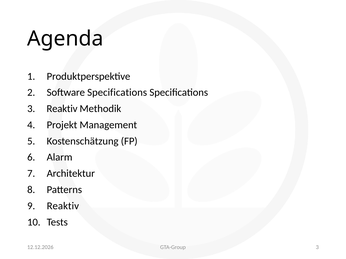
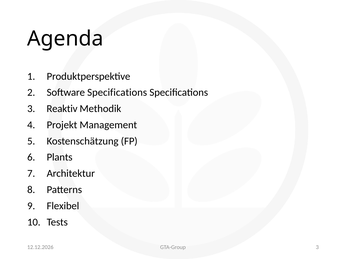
Alarm: Alarm -> Plants
Reaktiv at (63, 206): Reaktiv -> Flexibel
